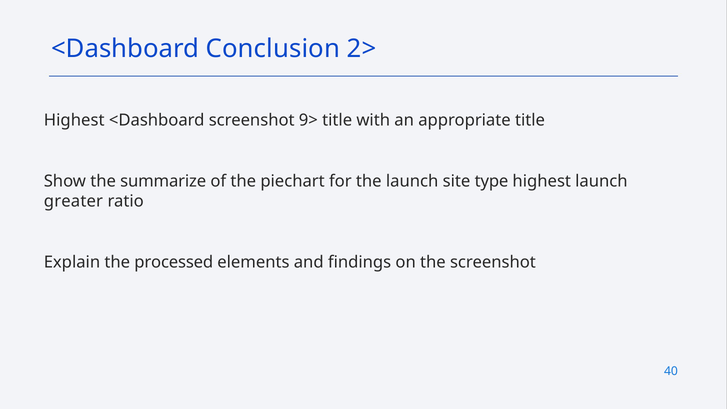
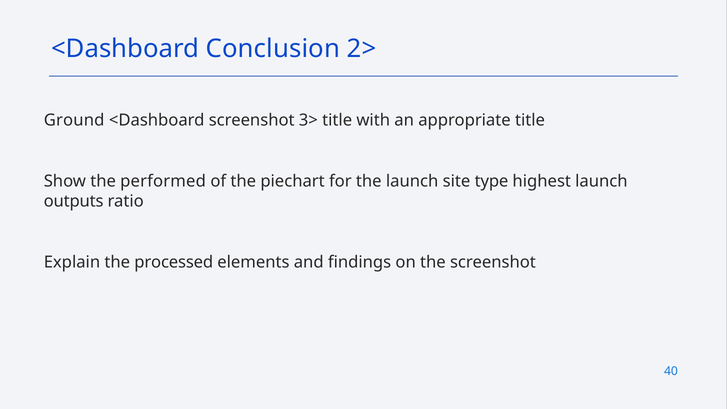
Highest at (74, 120): Highest -> Ground
9>: 9> -> 3>
summarize: summarize -> performed
greater: greater -> outputs
